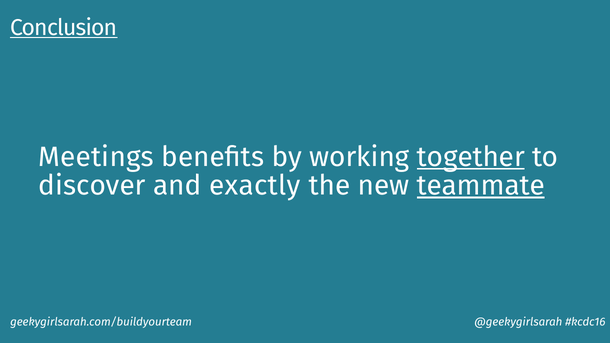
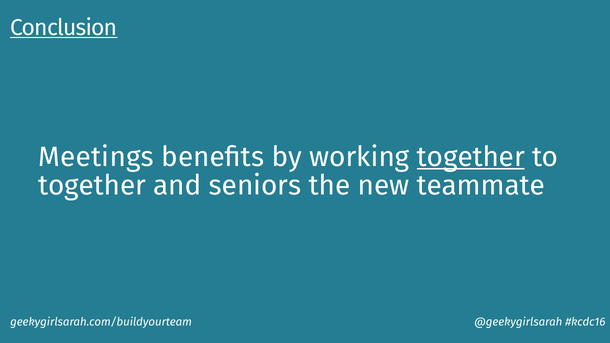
discover at (92, 185): discover -> together
exactly: exactly -> seniors
teammate underline: present -> none
